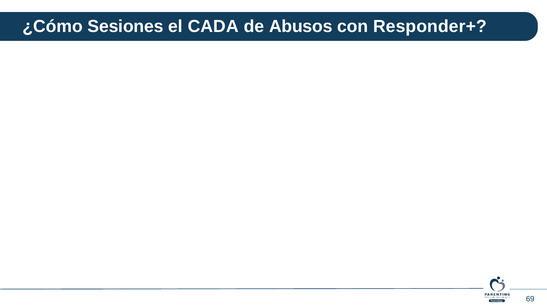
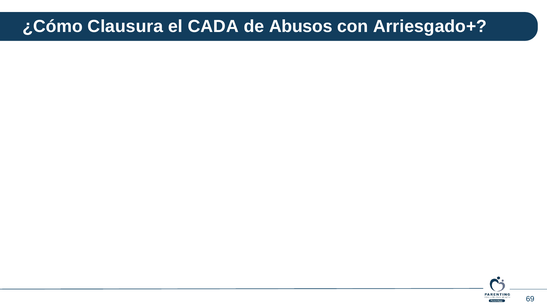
Sesiones: Sesiones -> Clausura
Responder+: Responder+ -> Arriesgado+
